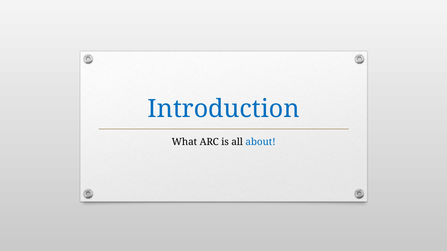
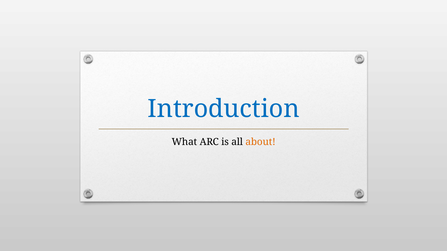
about colour: blue -> orange
